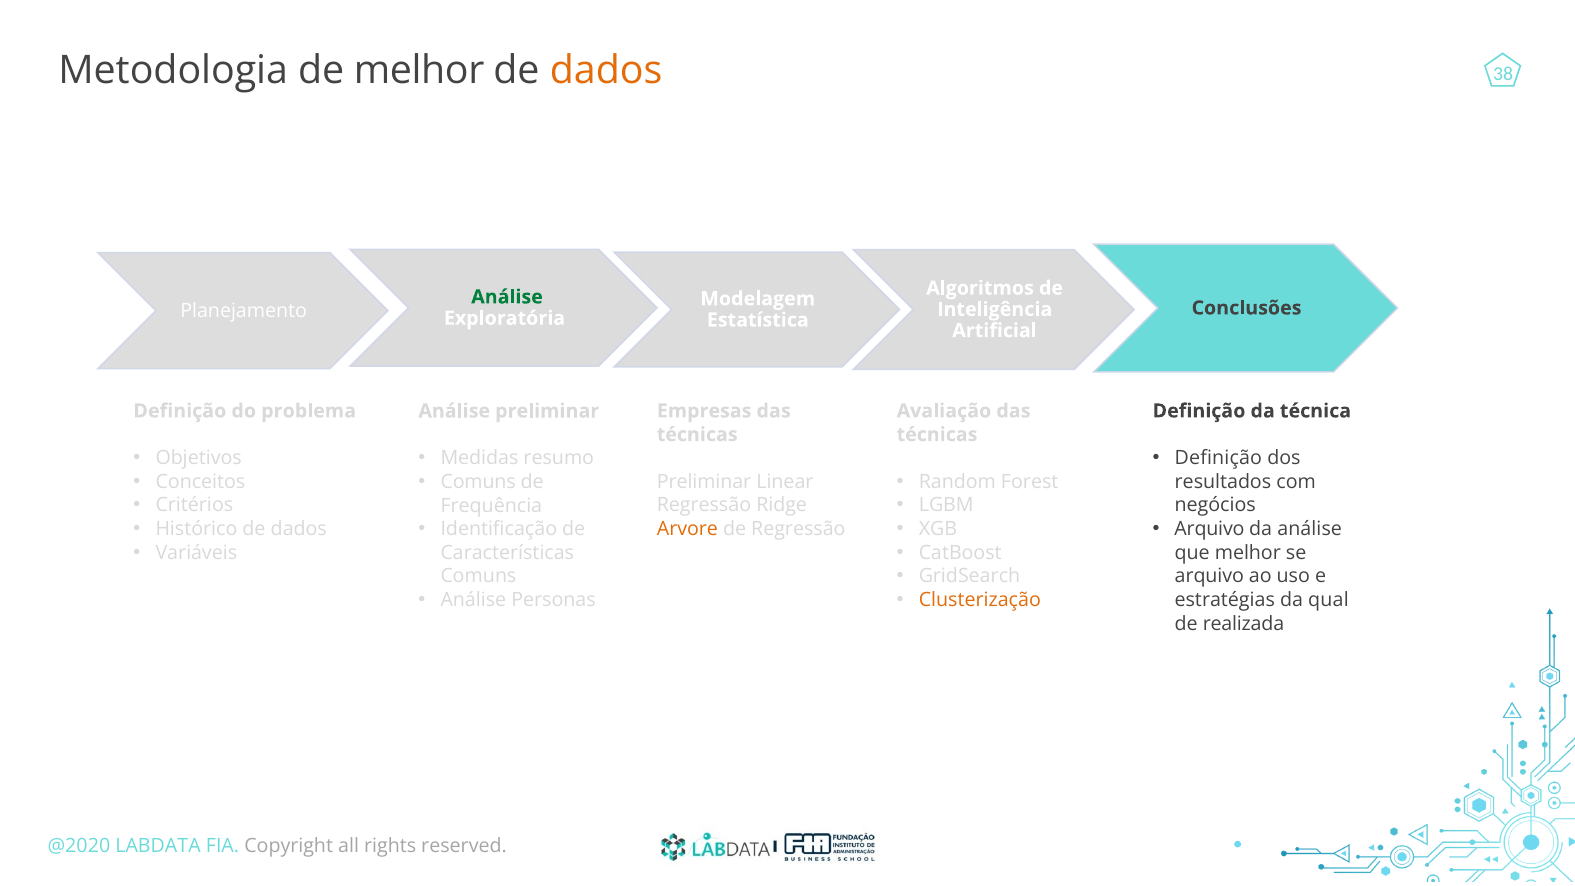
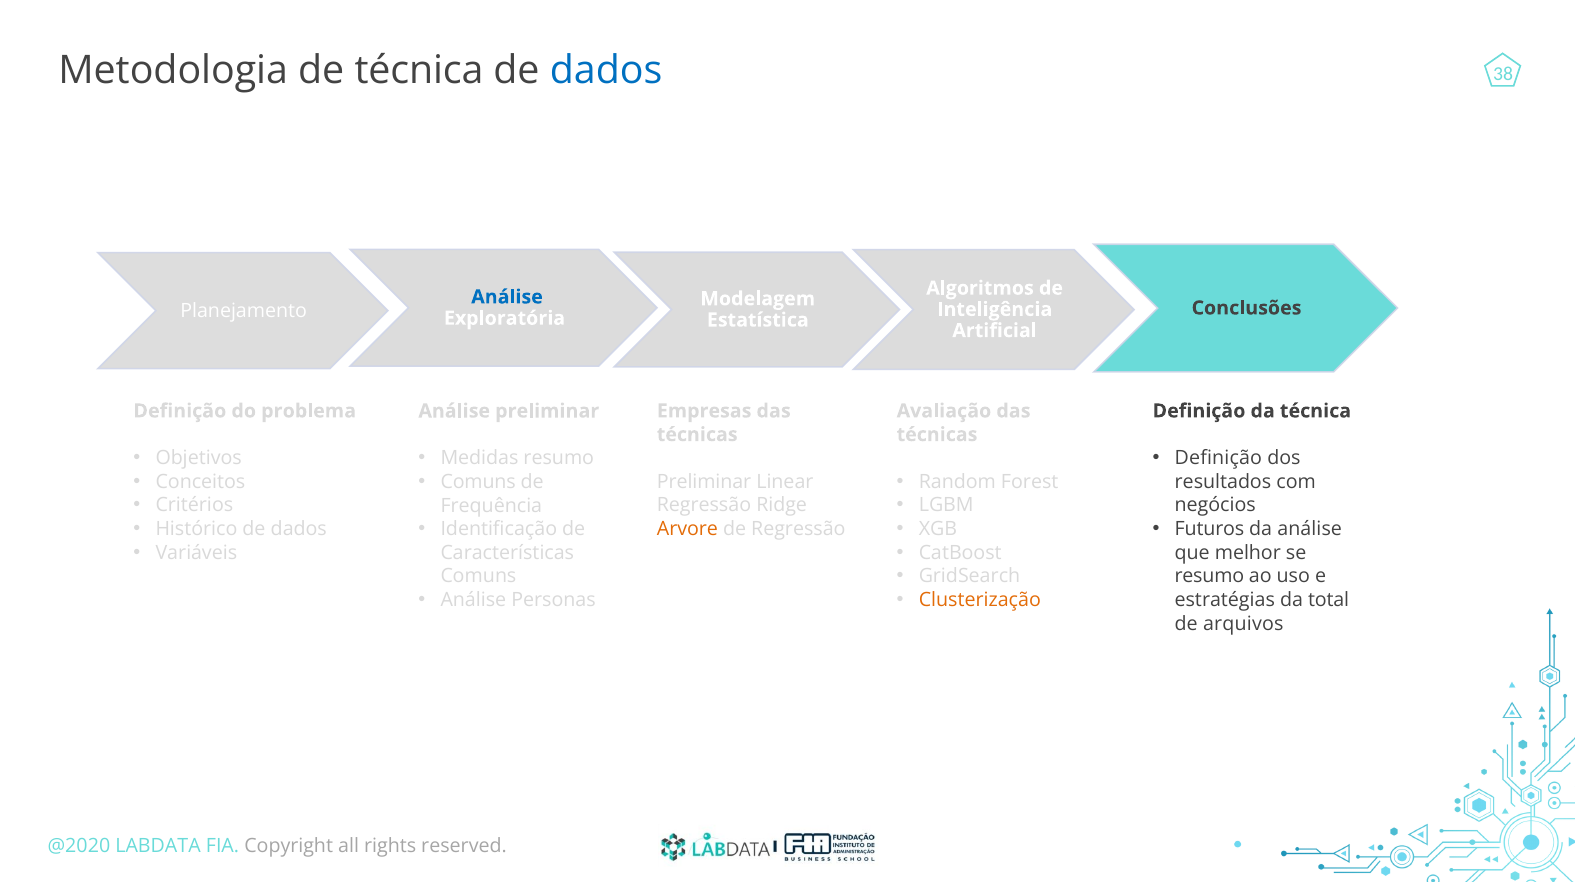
de melhor: melhor -> técnica
dados at (606, 70) colour: orange -> blue
Análise at (507, 297) colour: green -> blue
Arquivo at (1209, 529): Arquivo -> Futuros
arquivo at (1209, 576): arquivo -> resumo
qual: qual -> total
realizada: realizada -> arquivos
